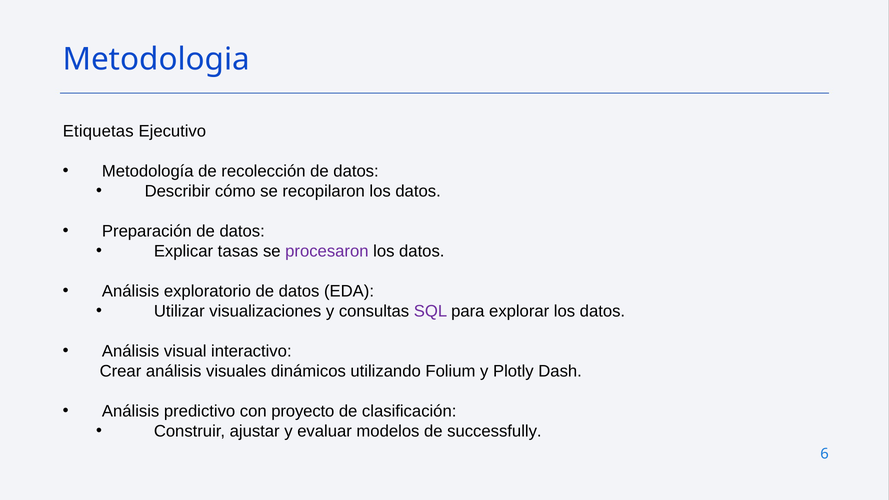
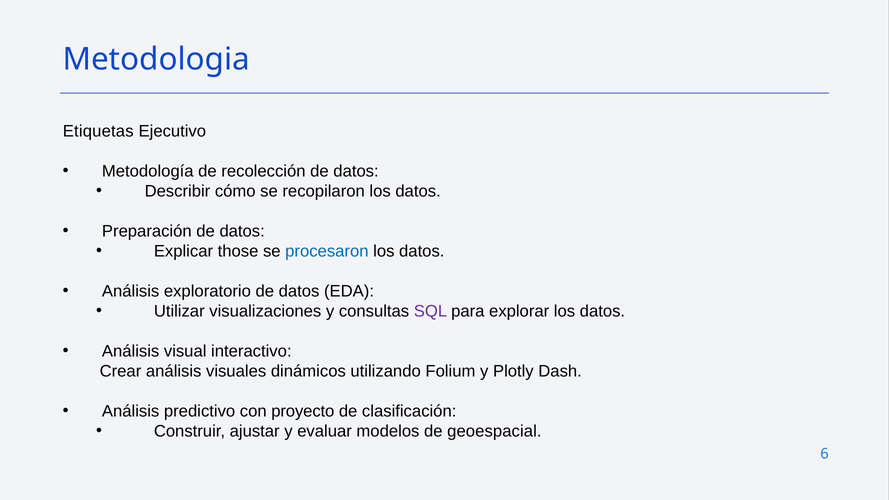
tasas: tasas -> those
procesaron colour: purple -> blue
successfully: successfully -> geoespacial
